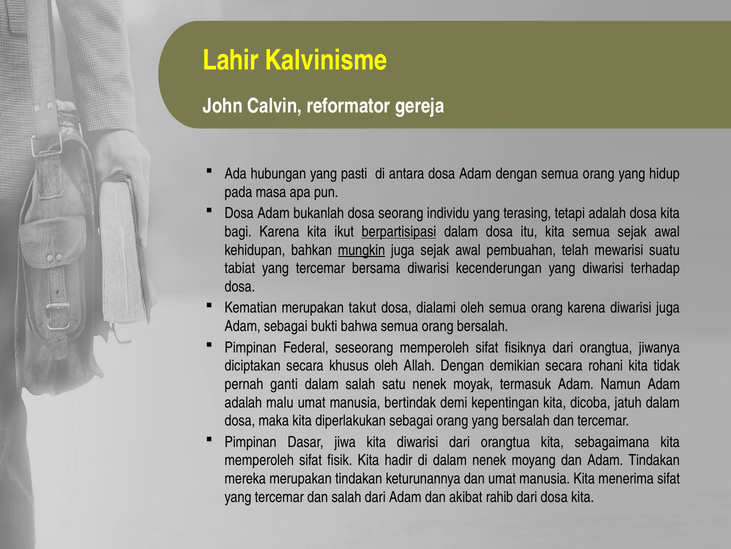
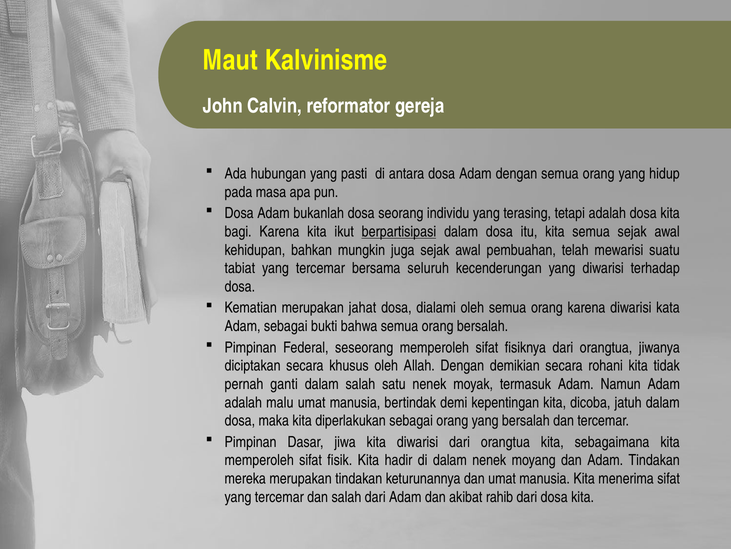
Lahir: Lahir -> Maut
mungkin underline: present -> none
bersama diwarisi: diwarisi -> seluruh
takut: takut -> jahat
diwarisi juga: juga -> kata
